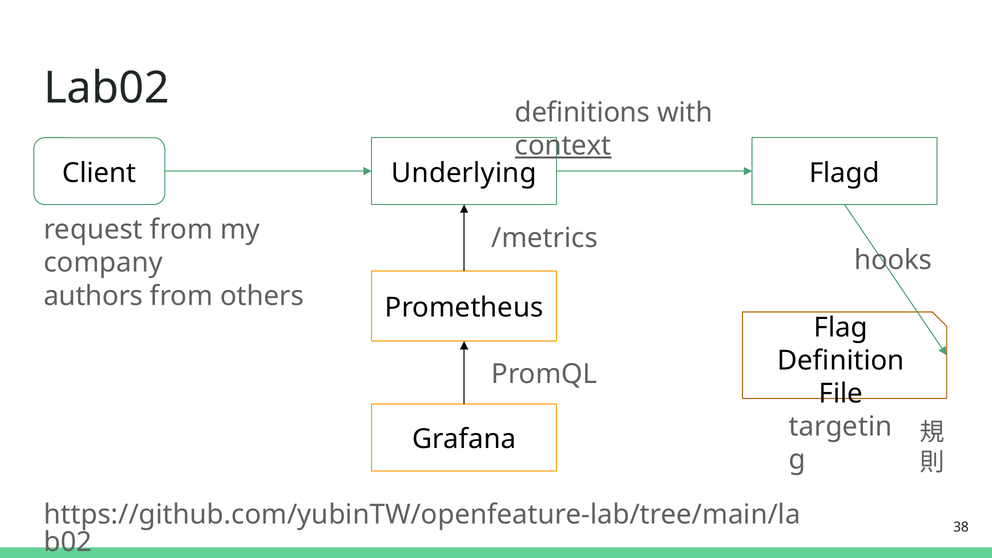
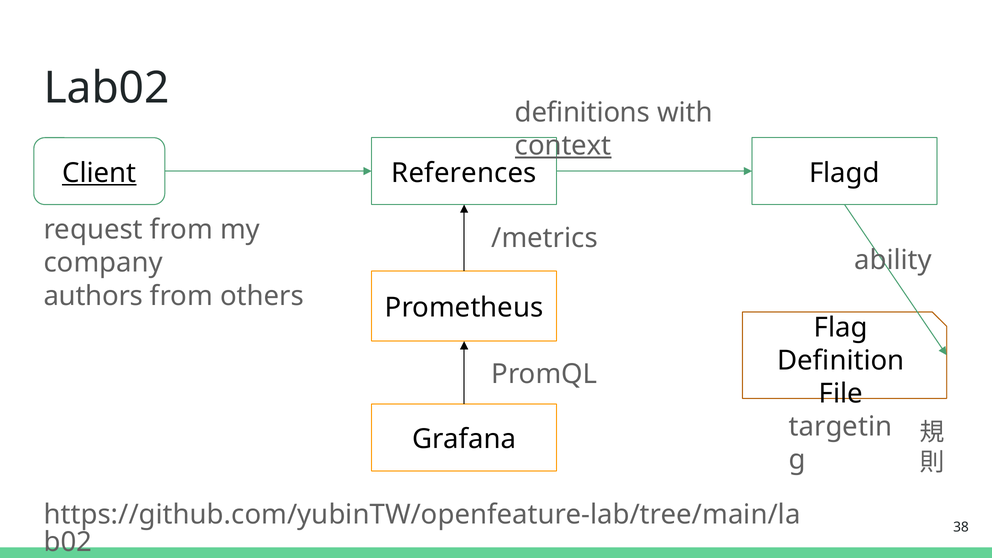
Client underline: none -> present
Underlying: Underlying -> References
hooks: hooks -> ability
